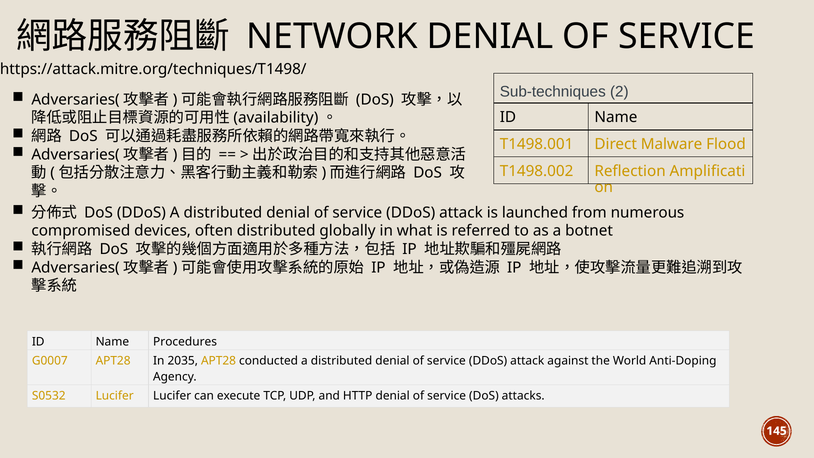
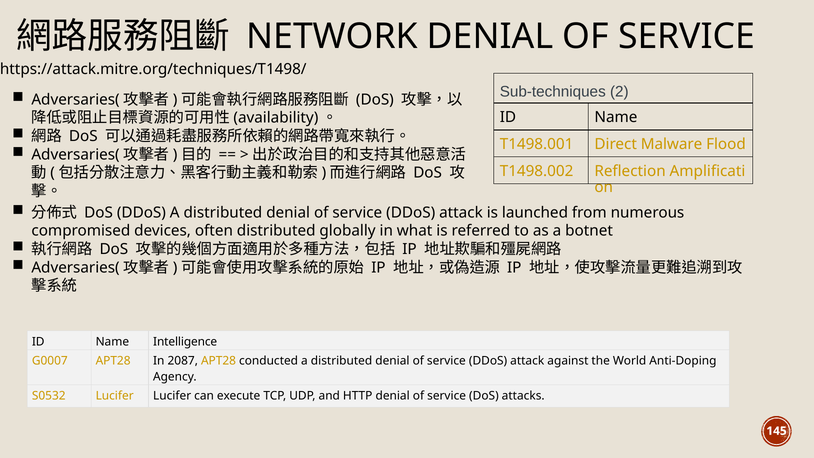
Procedures: Procedures -> Intelligence
2035: 2035 -> 2087
